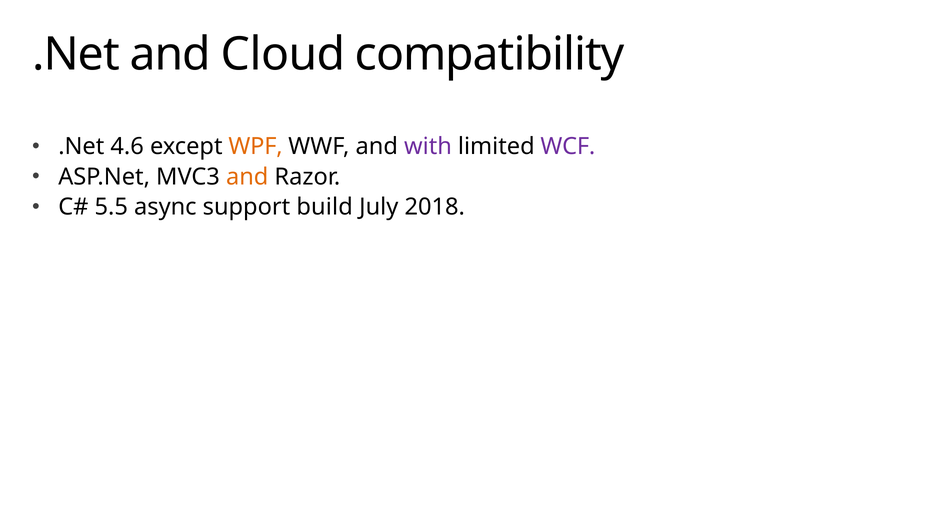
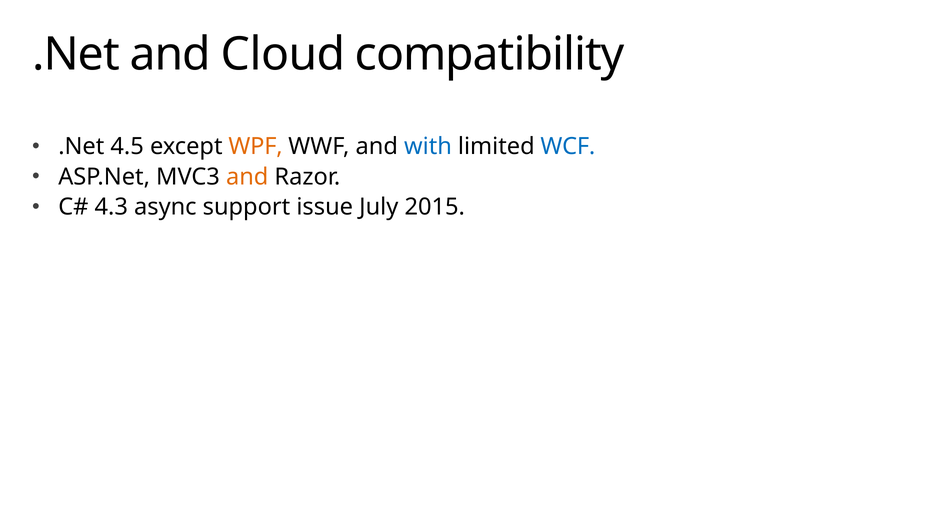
4.6: 4.6 -> 4.5
with colour: purple -> blue
WCF colour: purple -> blue
5.5: 5.5 -> 4.3
build: build -> issue
2018: 2018 -> 2015
